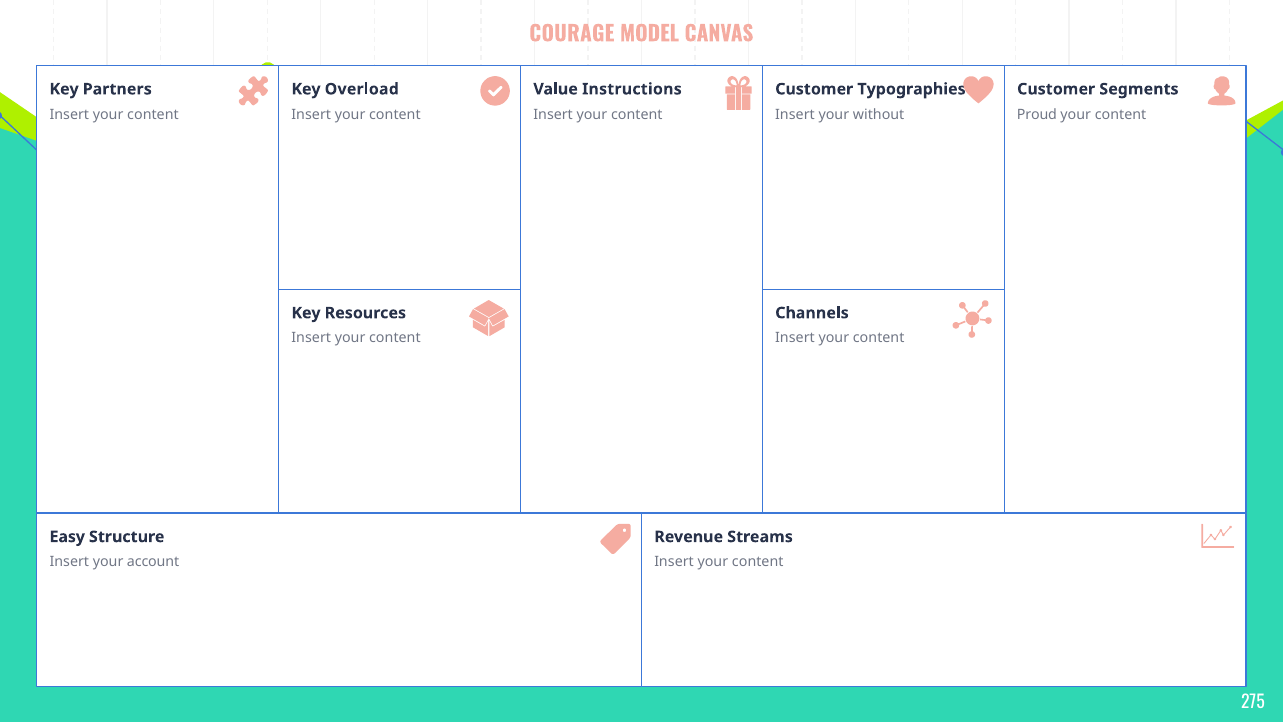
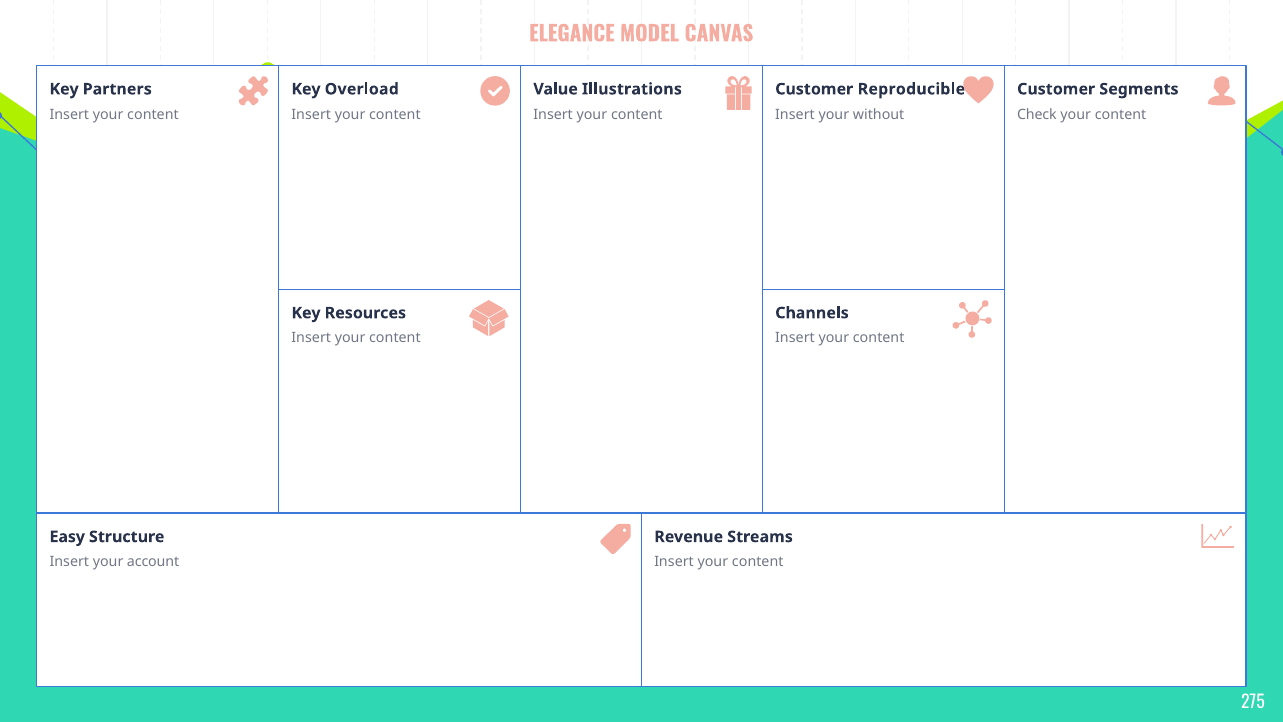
COURAGE: COURAGE -> ELEGANCE
Instructions: Instructions -> Illustrations
Typographies: Typographies -> Reproducible
Proud: Proud -> Check
